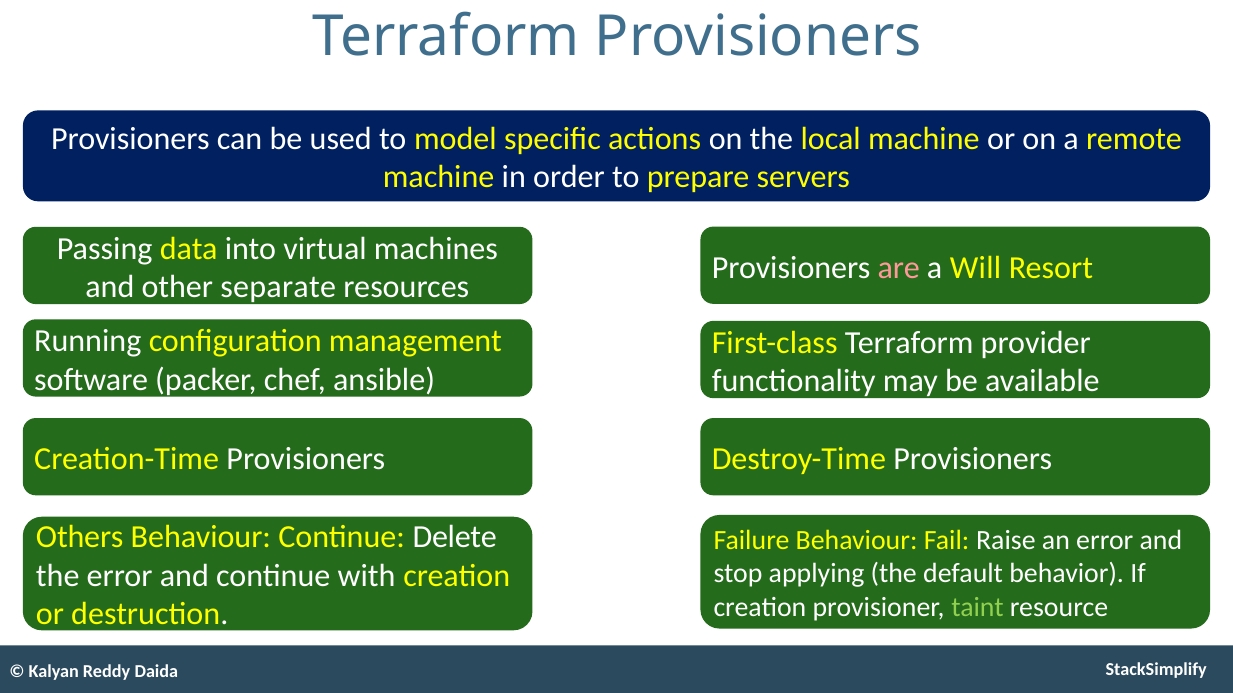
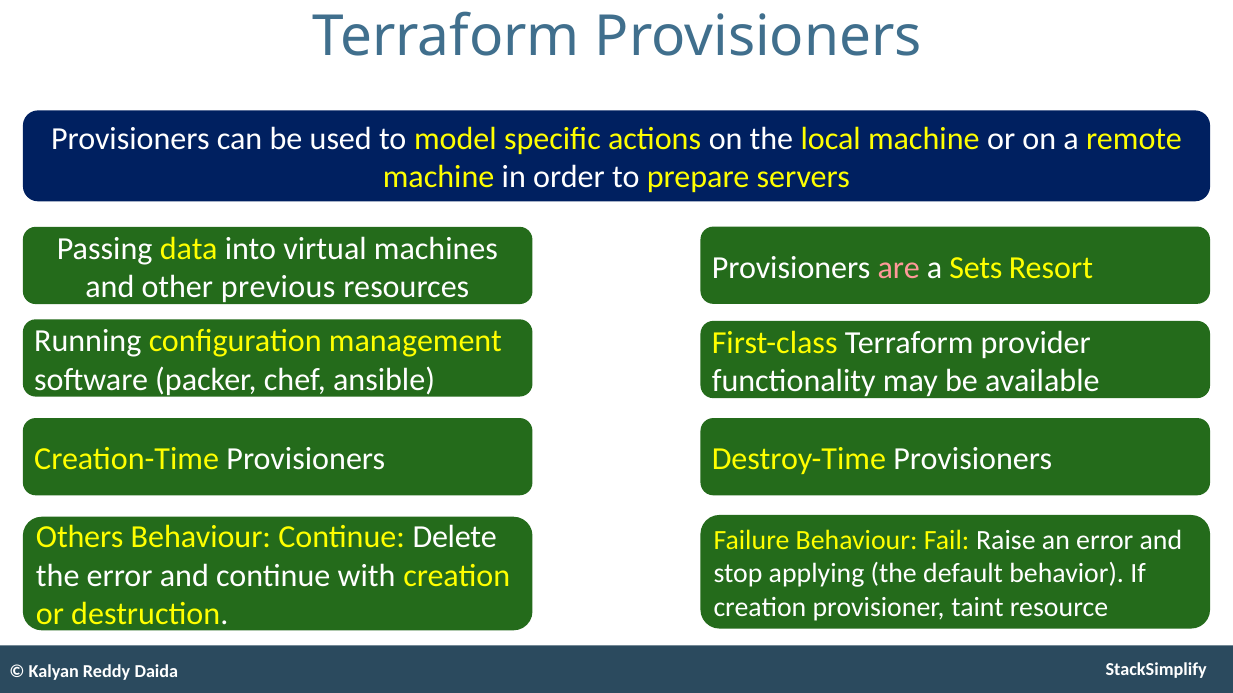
Will: Will -> Sets
separate: separate -> previous
taint colour: light green -> white
